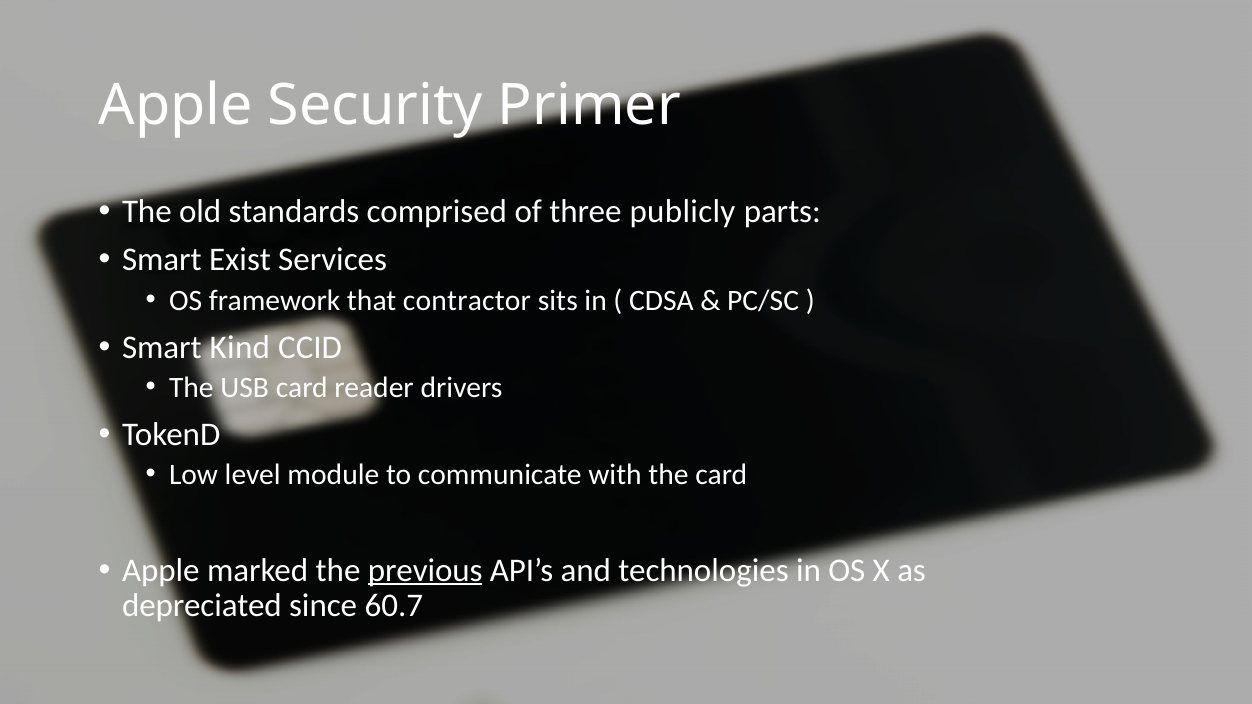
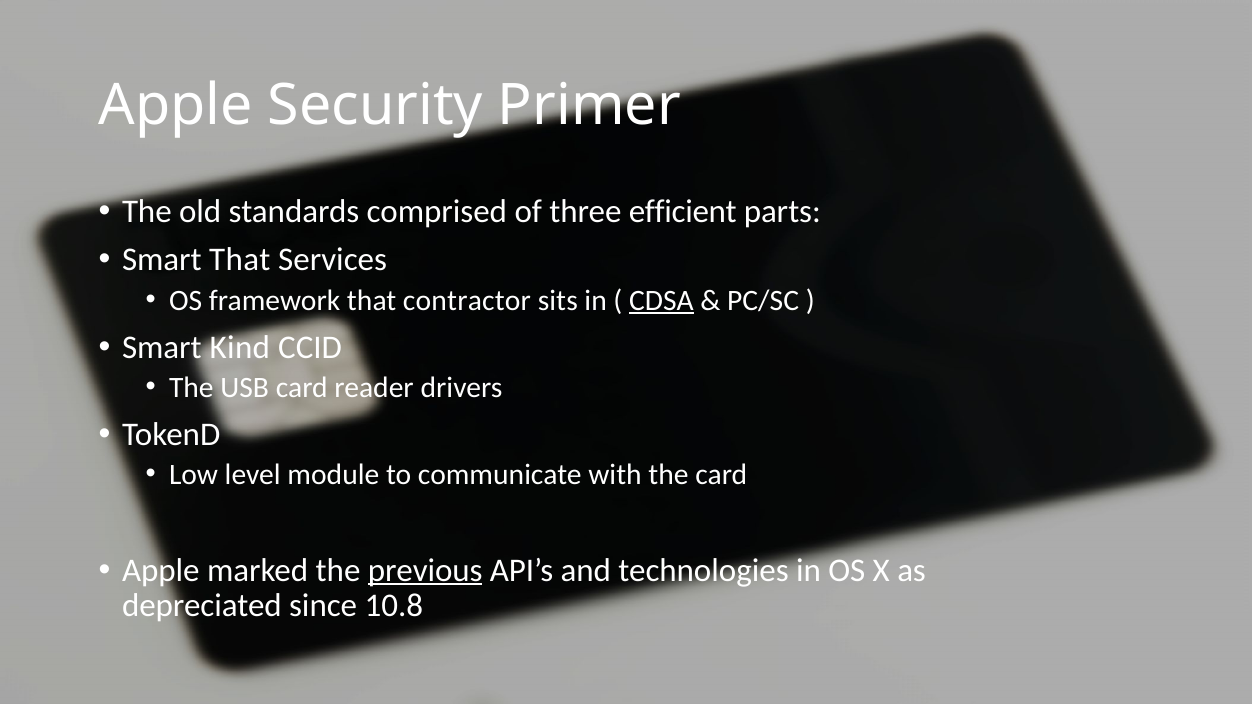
publicly: publicly -> efficient
Smart Exist: Exist -> That
CDSA underline: none -> present
60.7: 60.7 -> 10.8
